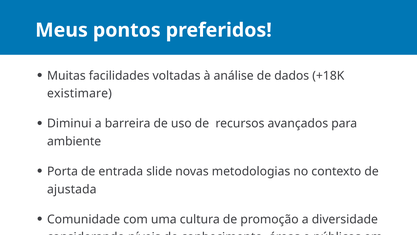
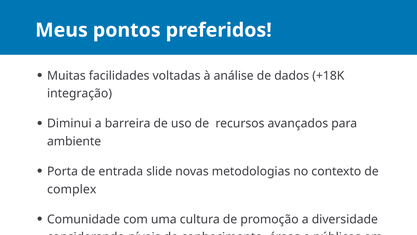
existimare: existimare -> integração
ajustada: ajustada -> complex
